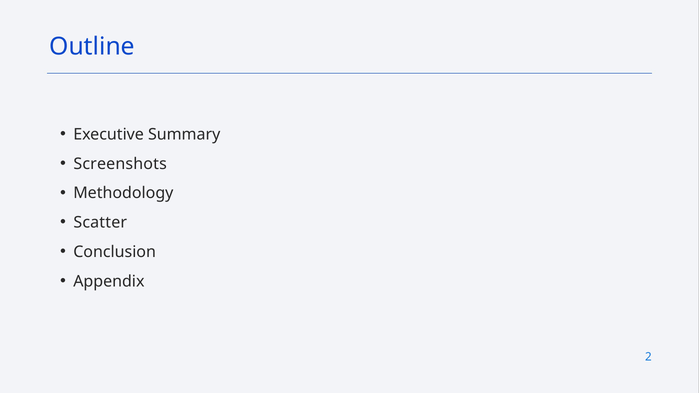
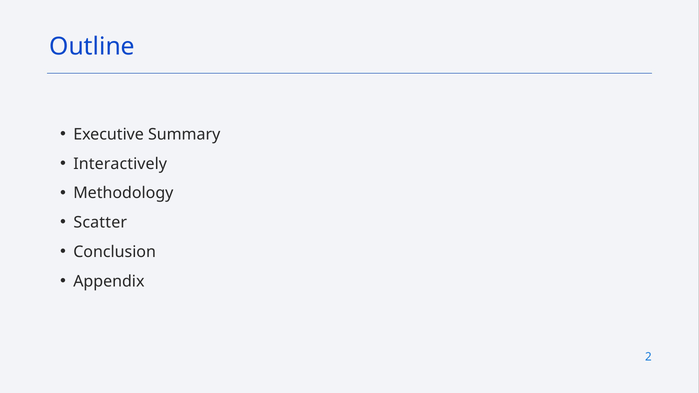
Screenshots: Screenshots -> Interactively
